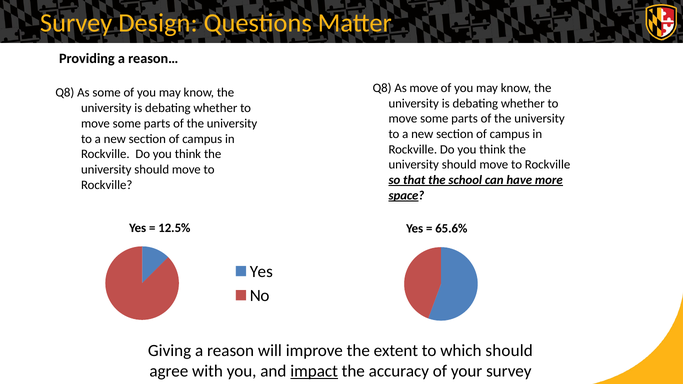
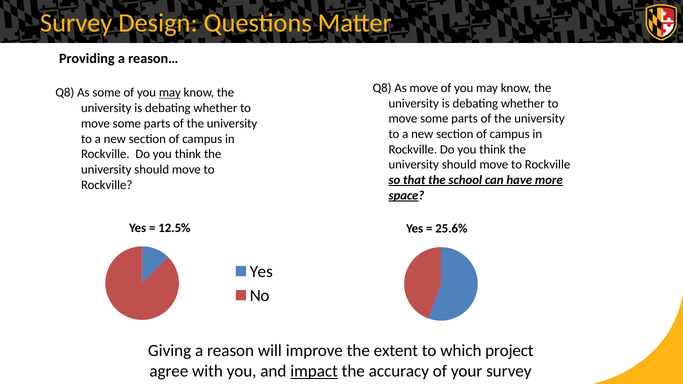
may at (170, 93) underline: none -> present
65.6%: 65.6% -> 25.6%
which should: should -> project
